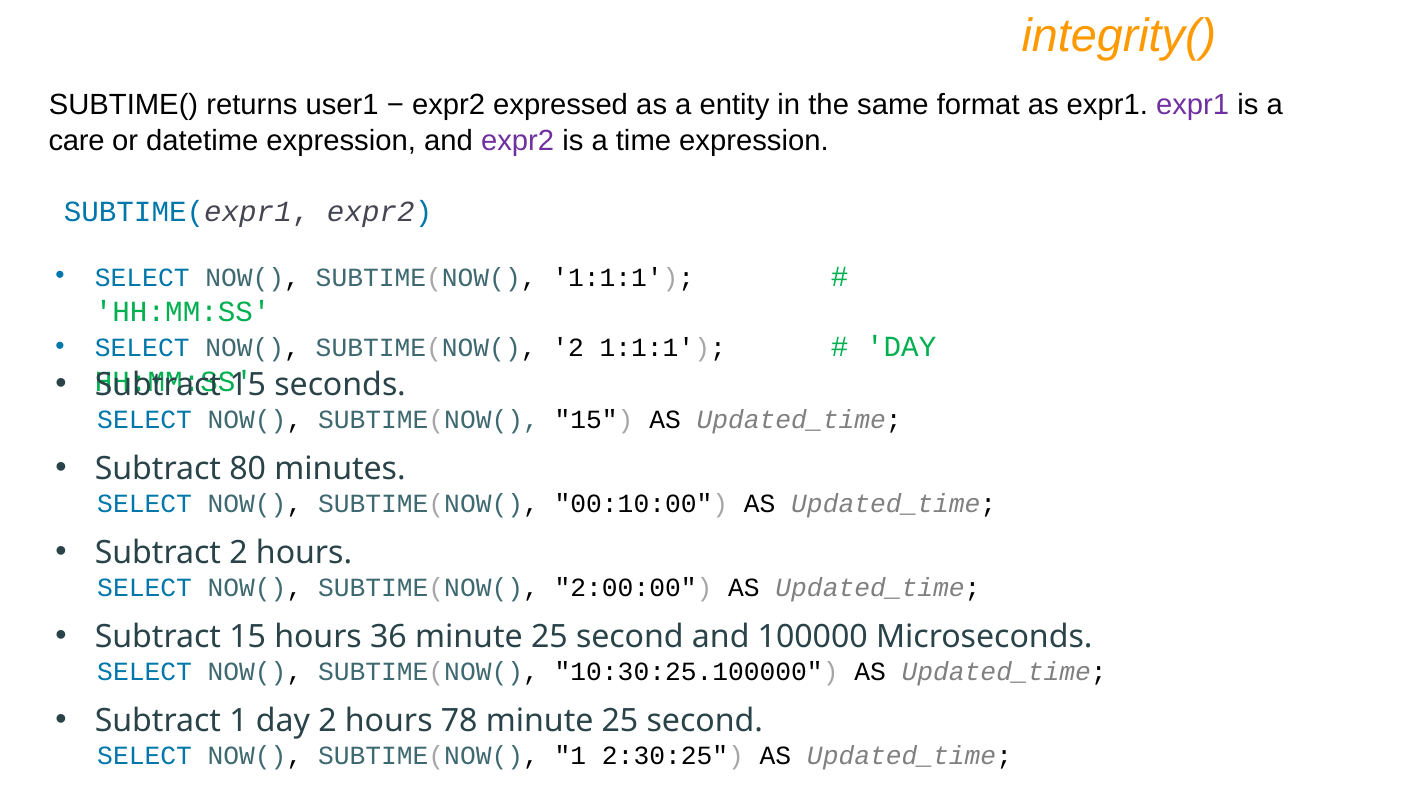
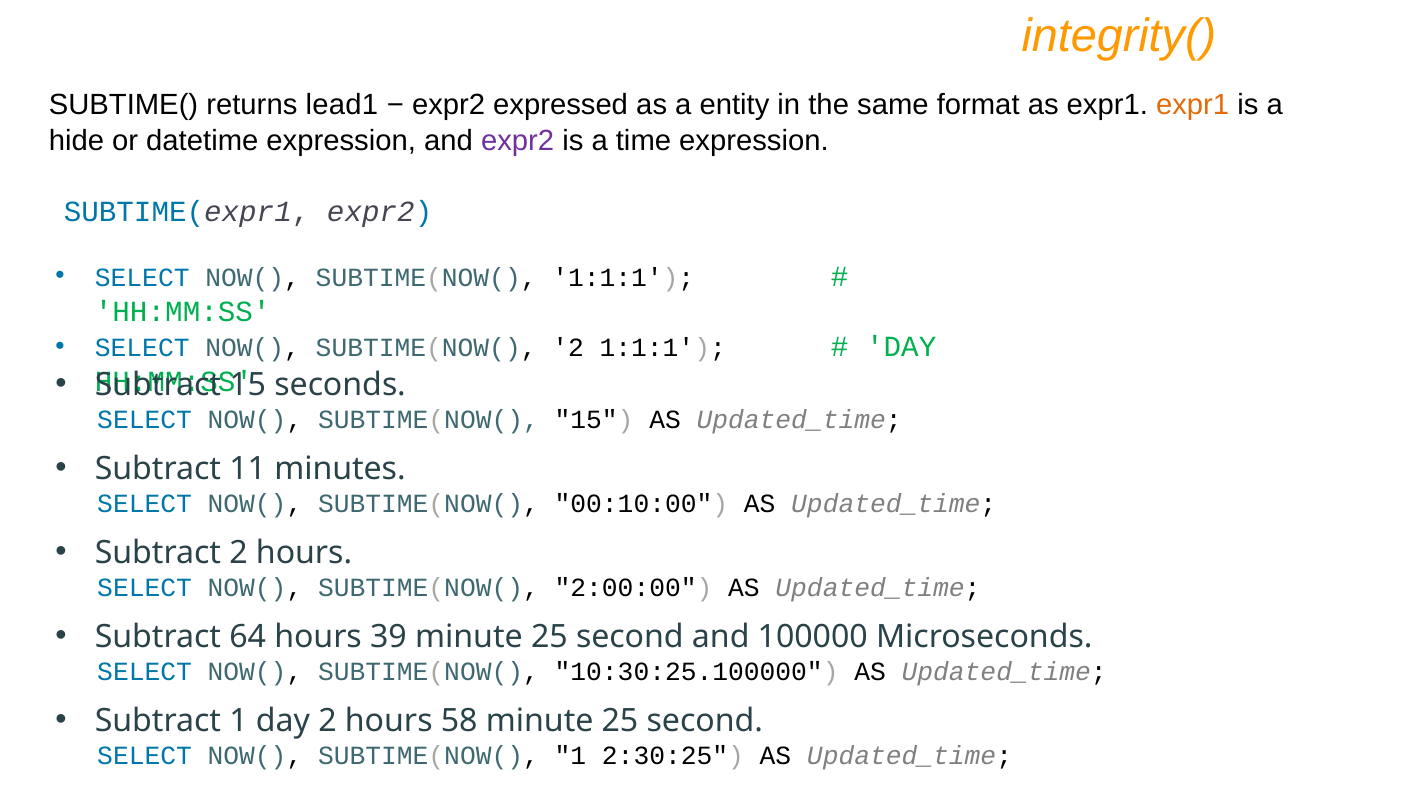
user1: user1 -> lead1
expr1 at (1193, 105) colour: purple -> orange
care: care -> hide
80: 80 -> 11
15 at (248, 638): 15 -> 64
36: 36 -> 39
78: 78 -> 58
